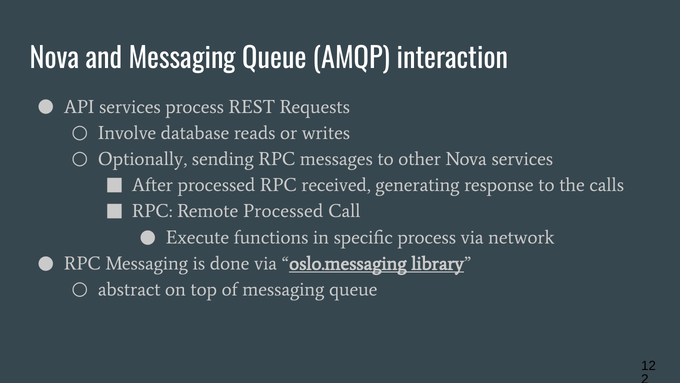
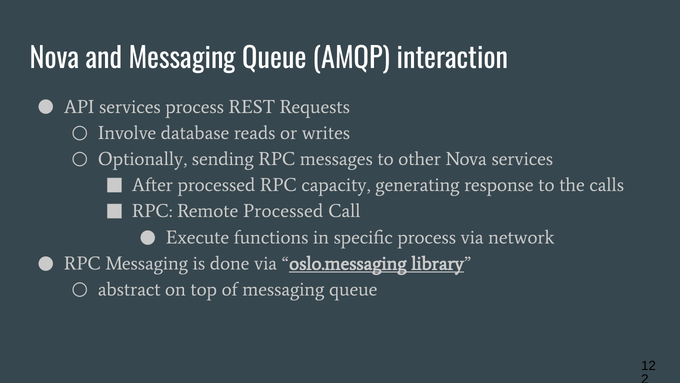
received: received -> capacity
